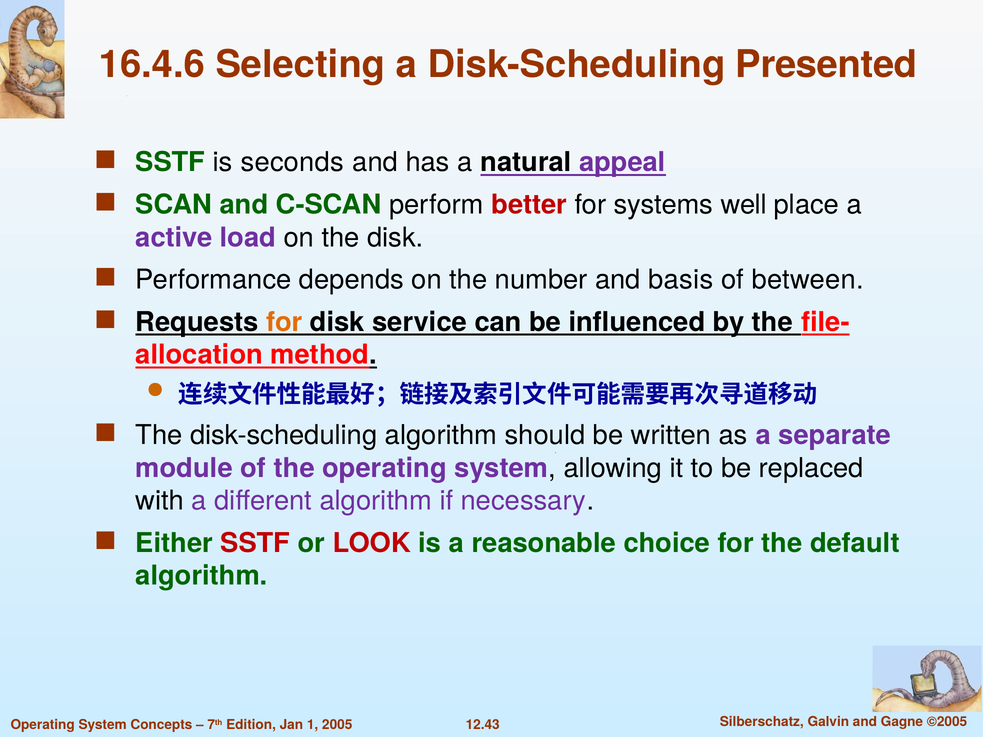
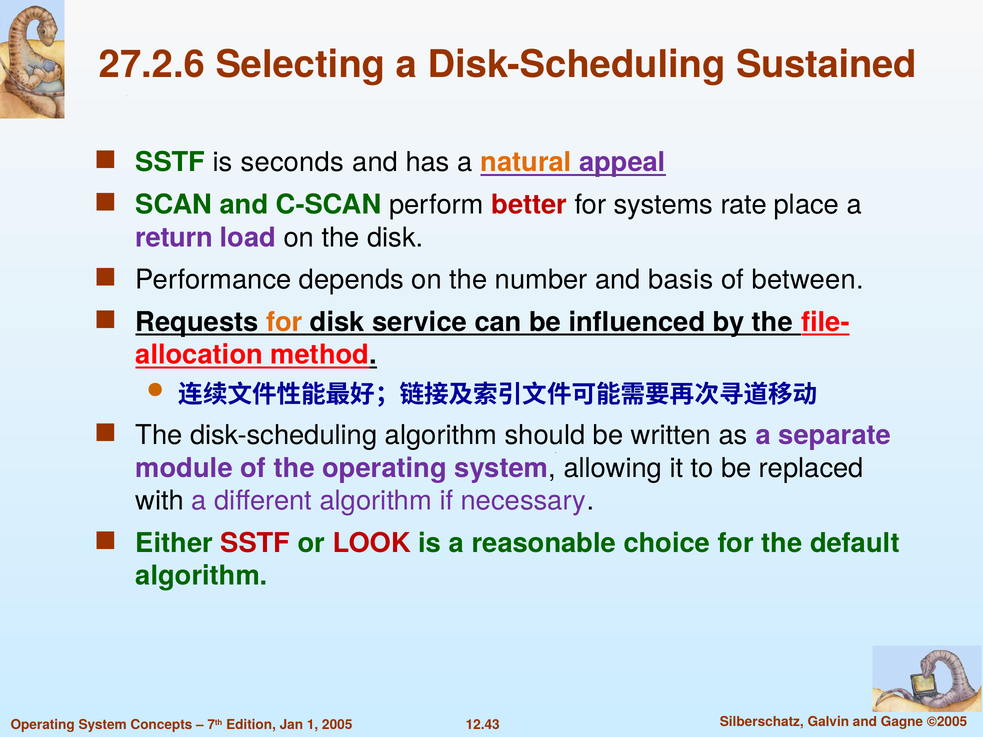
16.4.6: 16.4.6 -> 27.2.6
Presented: Presented -> Sustained
natural colour: black -> orange
well: well -> rate
active: active -> return
